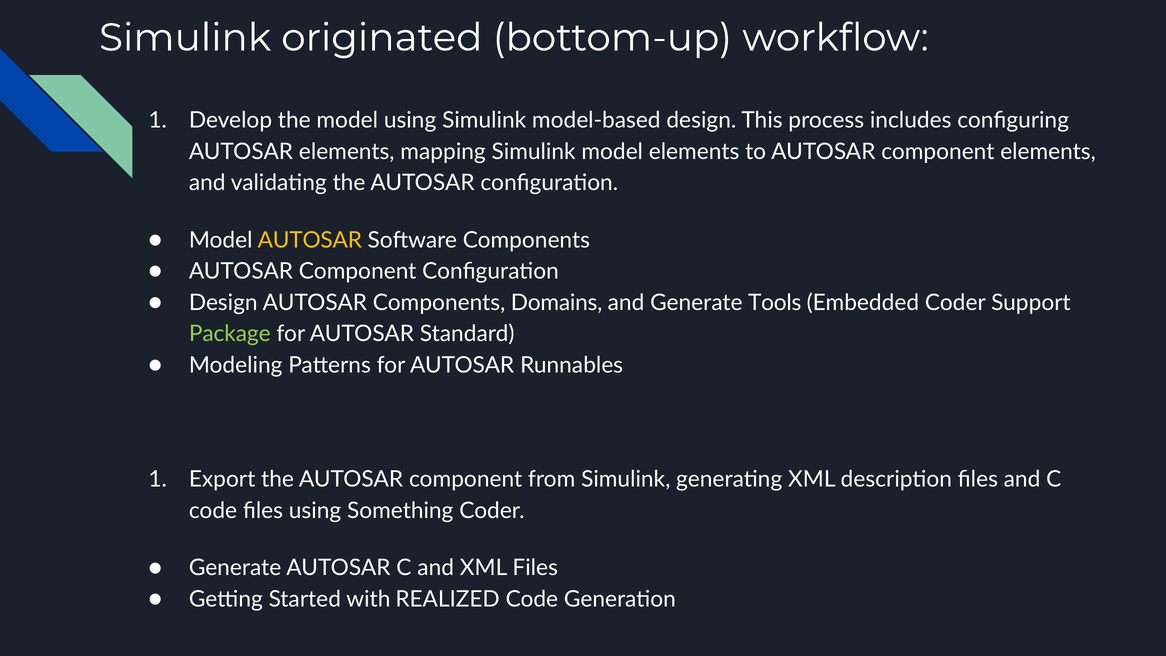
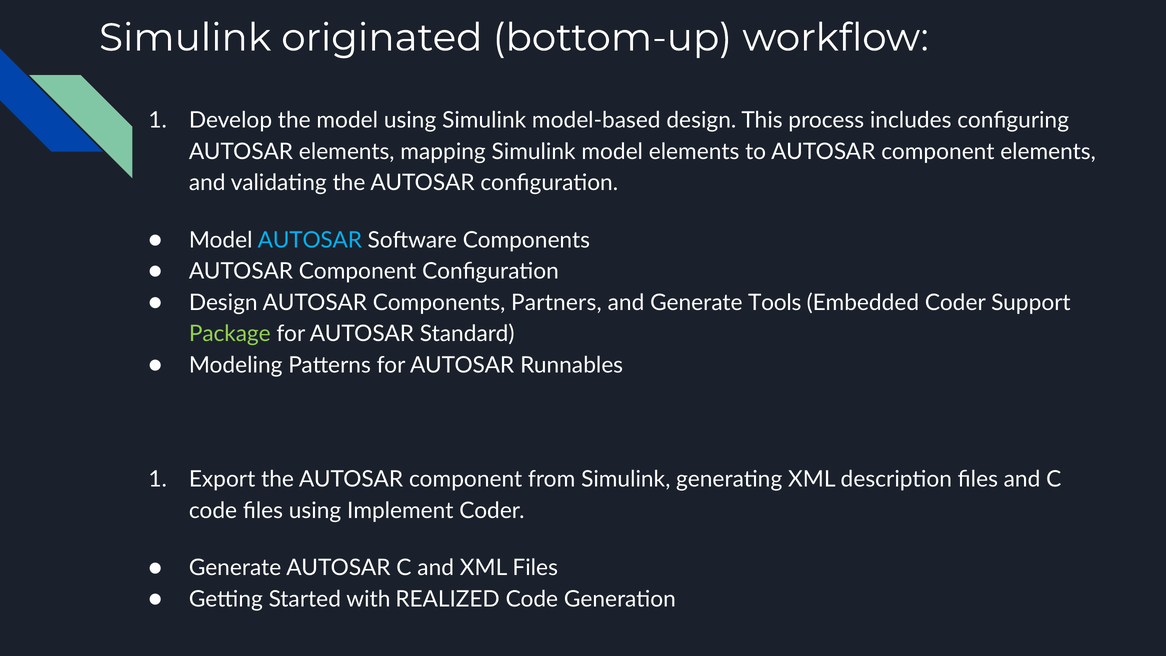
AUTOSAR at (310, 240) colour: yellow -> light blue
Domains: Domains -> Partners
Something: Something -> Implement
